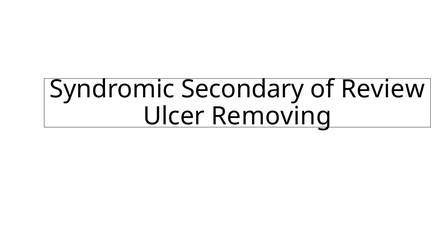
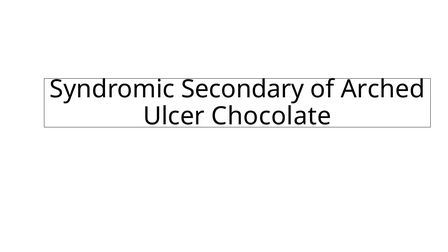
Review: Review -> Arched
Removing: Removing -> Chocolate
